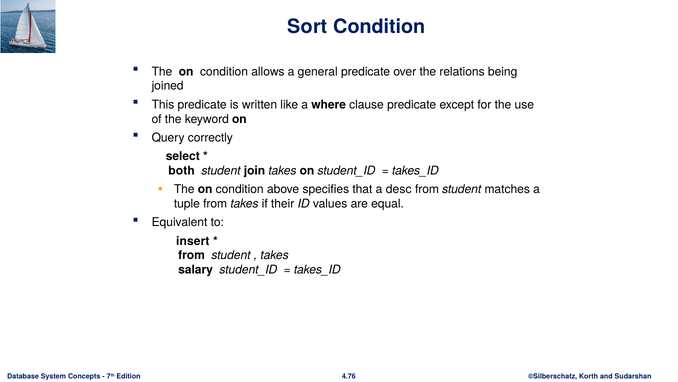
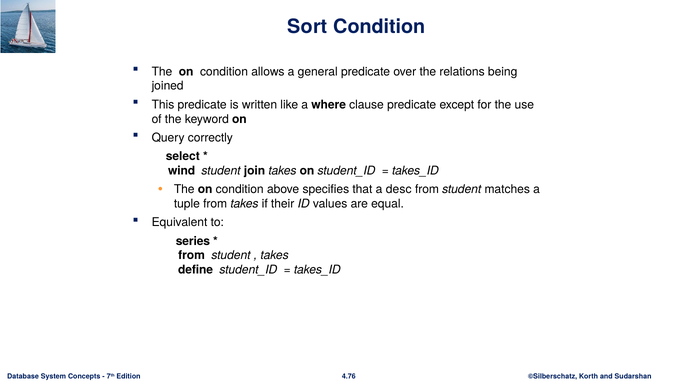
both: both -> wind
insert: insert -> series
salary: salary -> define
